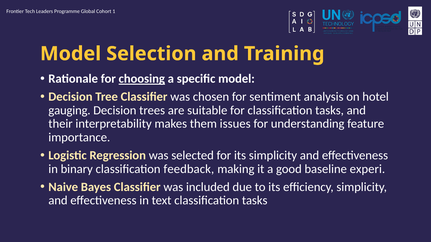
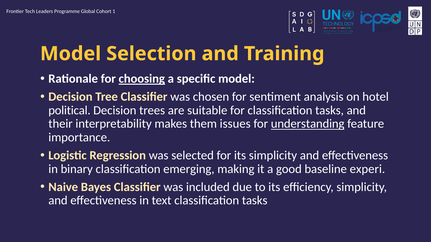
gauging: gauging -> political
understanding underline: none -> present
feedback: feedback -> emerging
